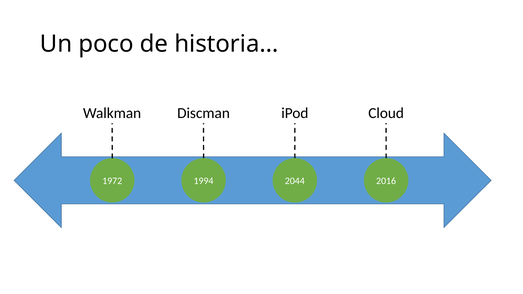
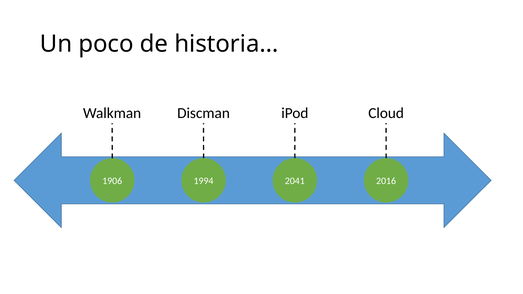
1972: 1972 -> 1906
2044: 2044 -> 2041
